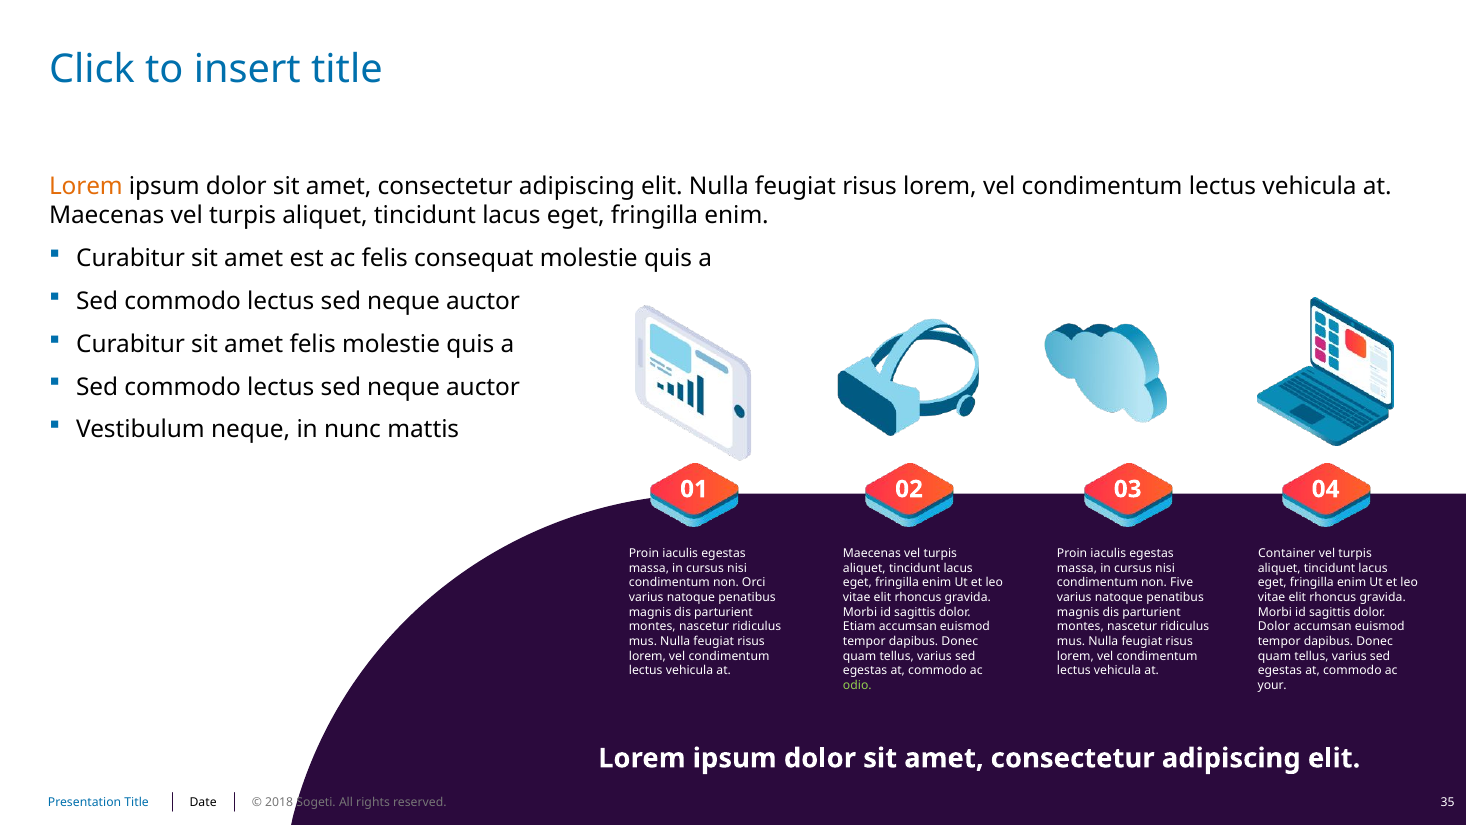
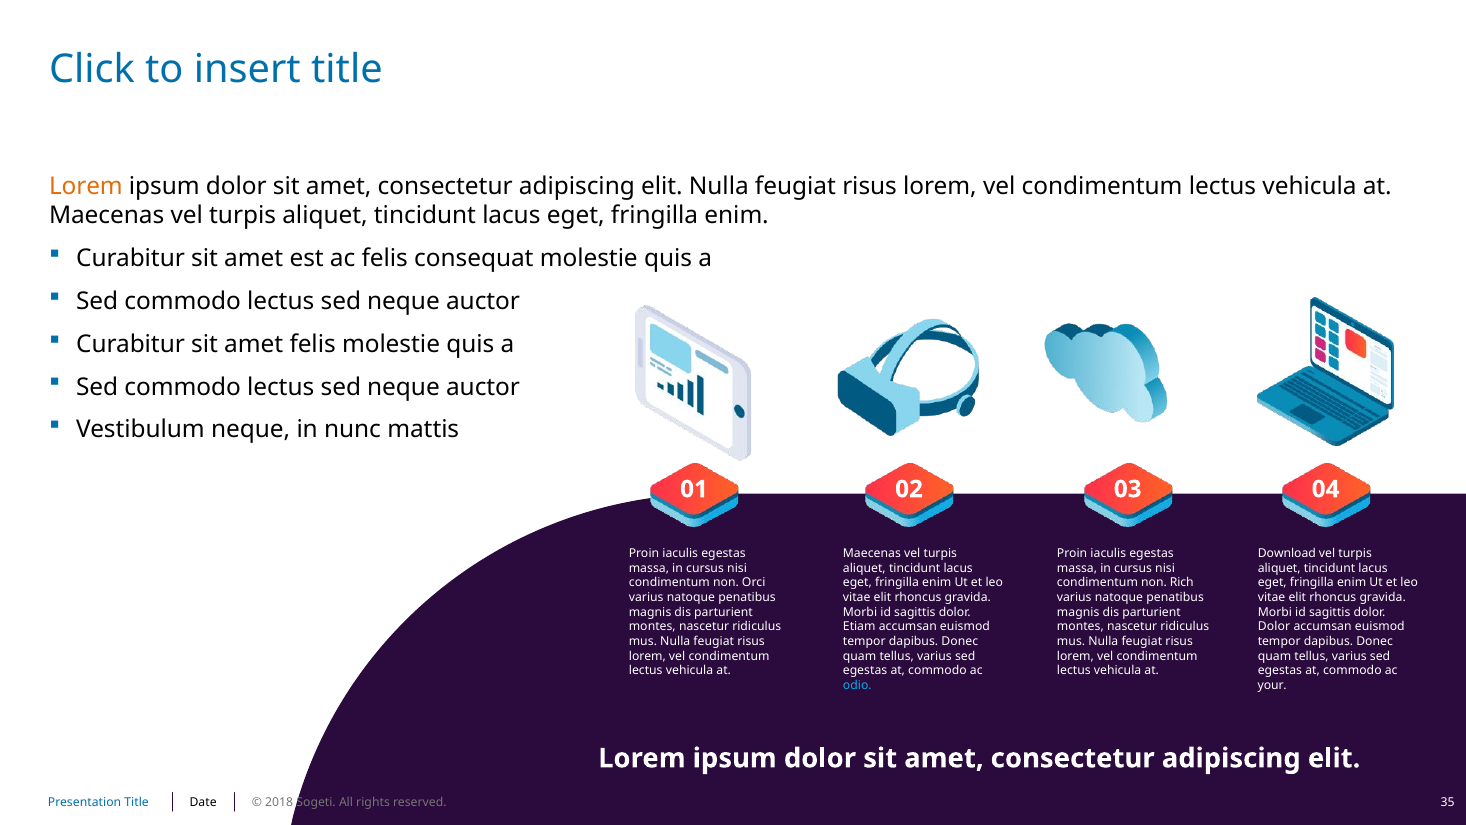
Container: Container -> Download
Five: Five -> Rich
odio colour: light green -> light blue
